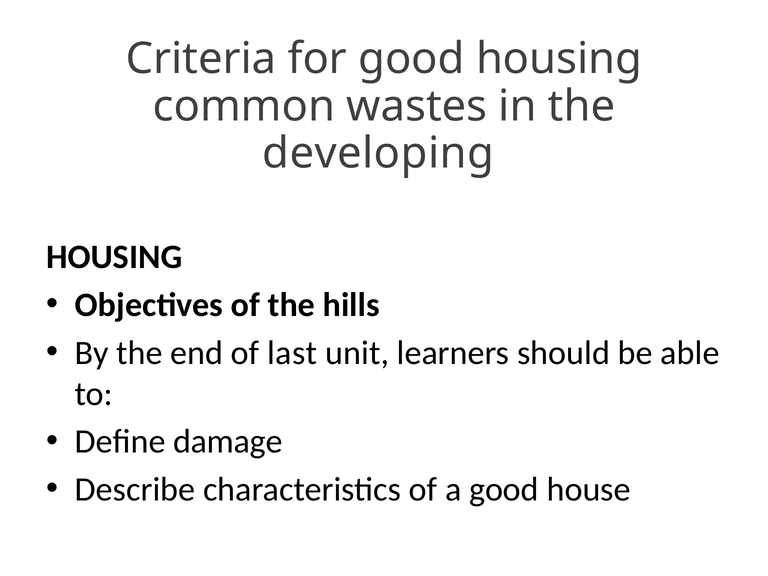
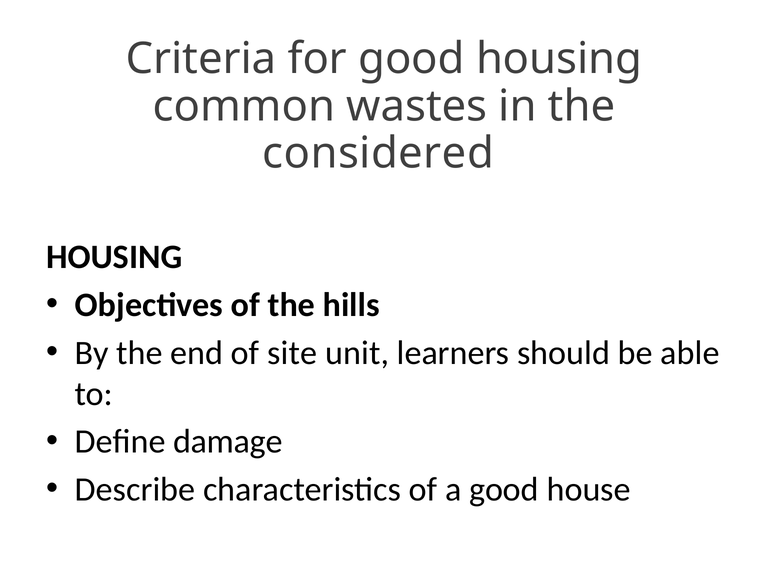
developing: developing -> considered
last: last -> site
